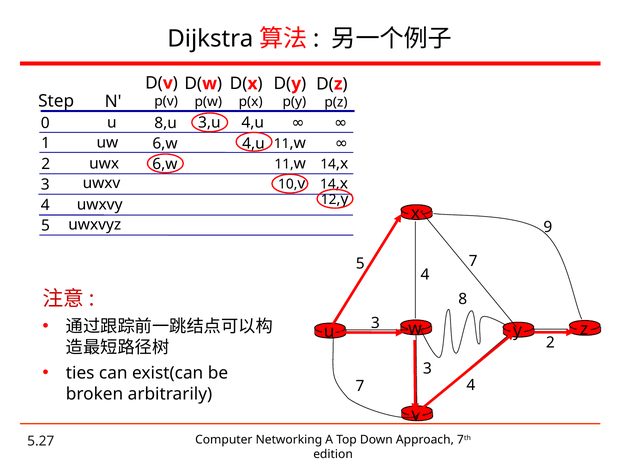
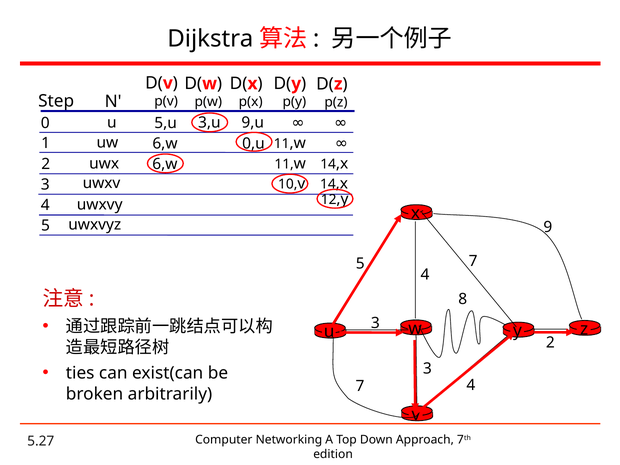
8,u: 8,u -> 5,u
3,u 4,u: 4,u -> 9,u
6,w 4,u: 4,u -> 0,u
